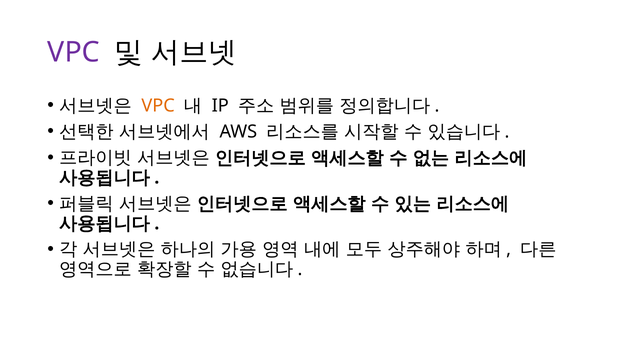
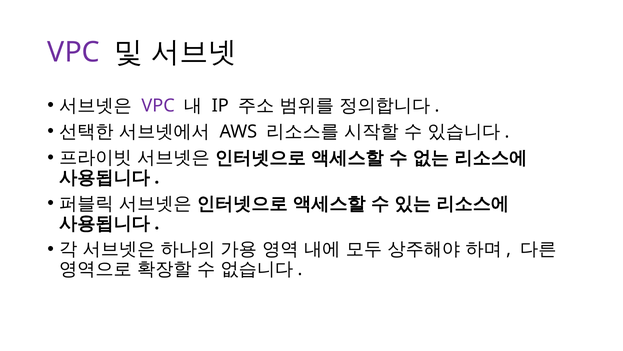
VPC at (158, 105) colour: orange -> purple
